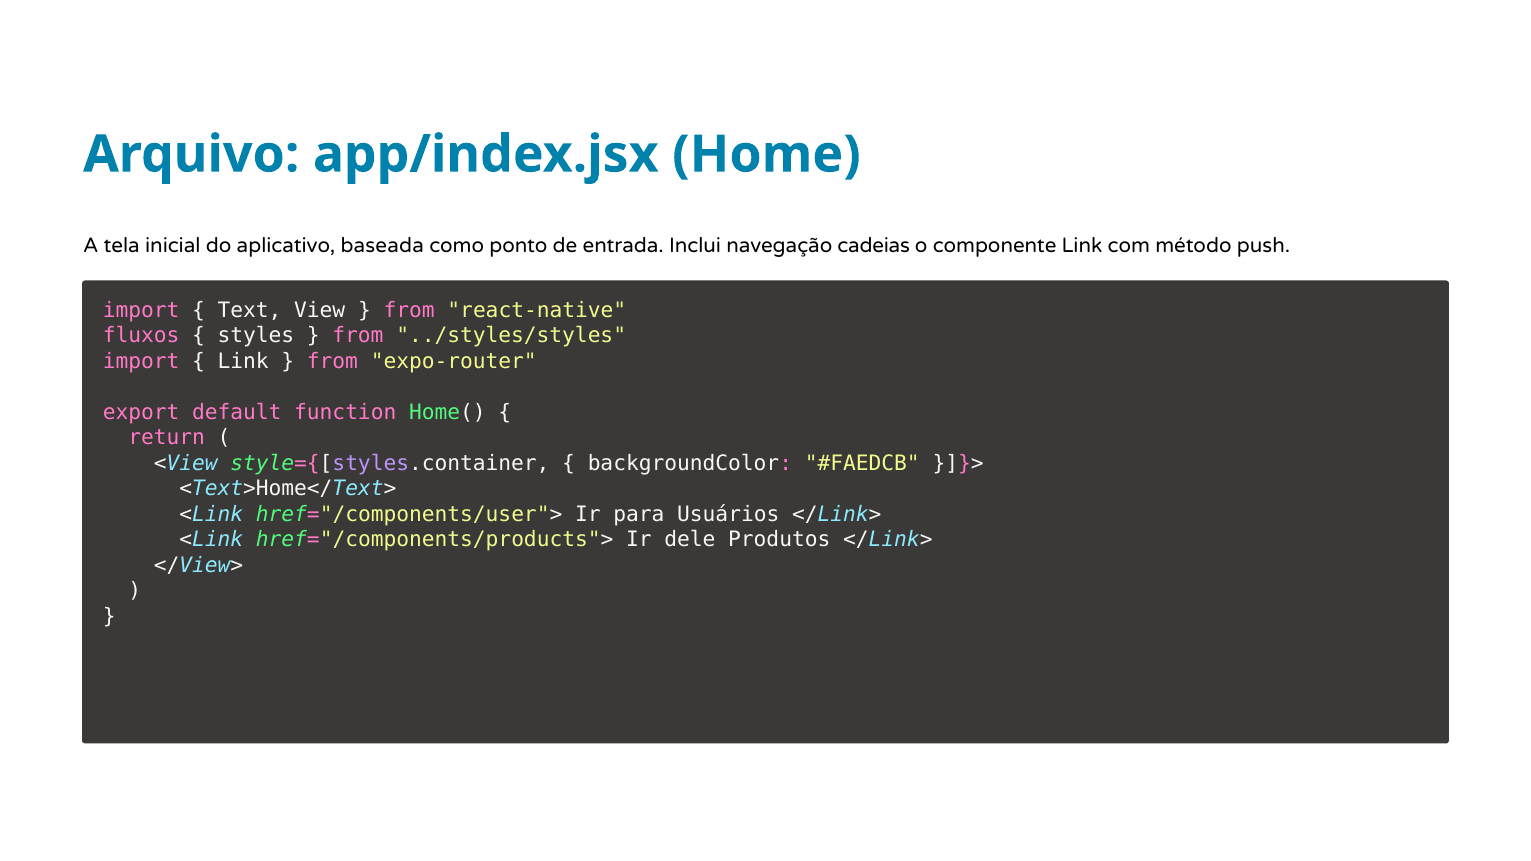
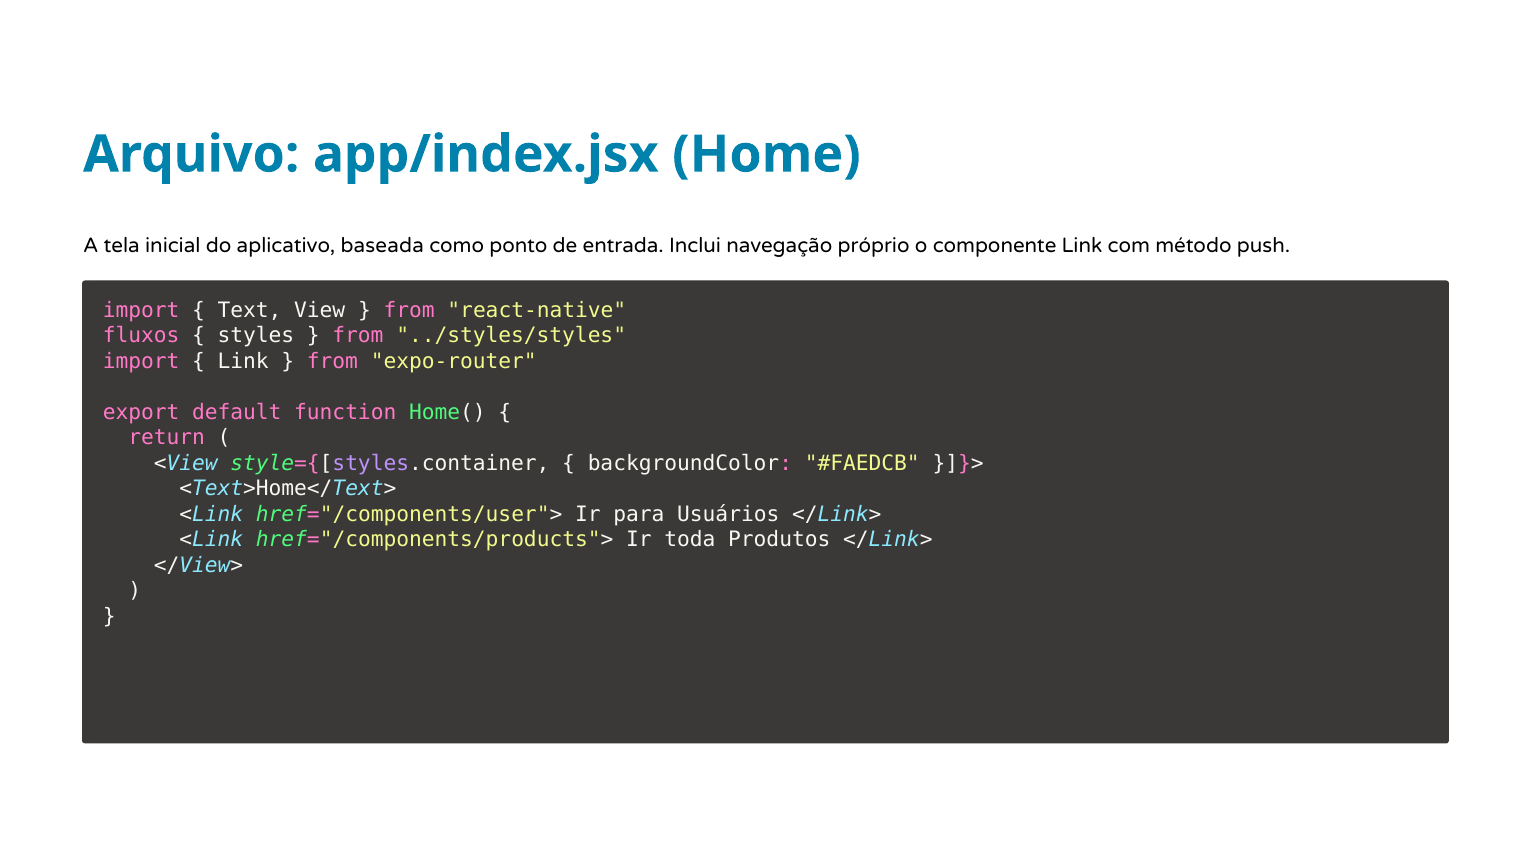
cadeias: cadeias -> próprio
dele: dele -> toda
